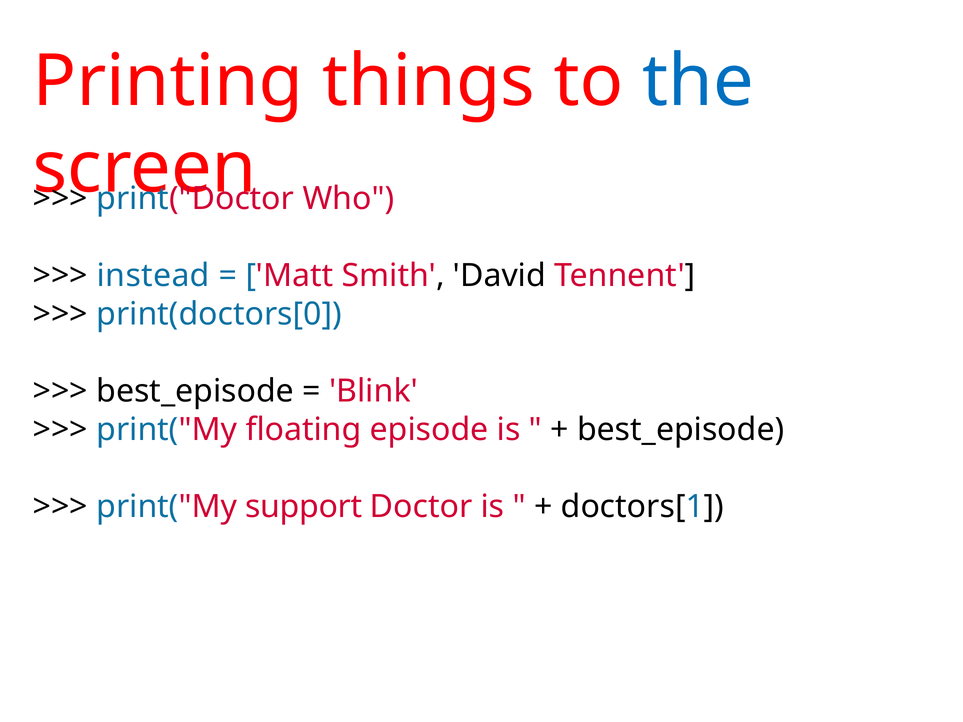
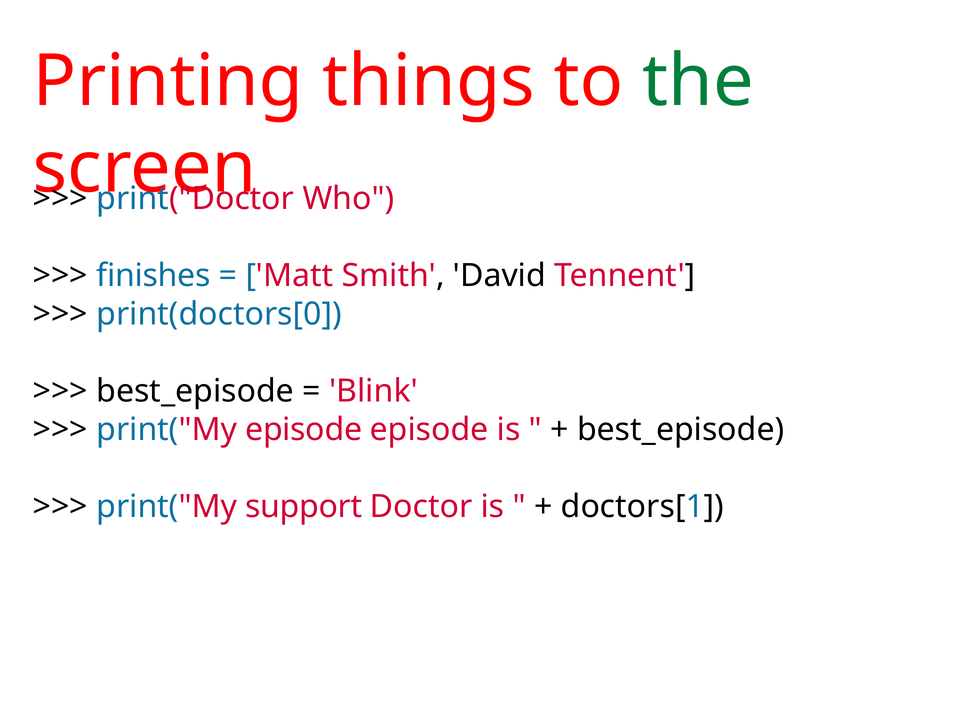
the colour: blue -> green
instead: instead -> finishes
print("My floating: floating -> episode
